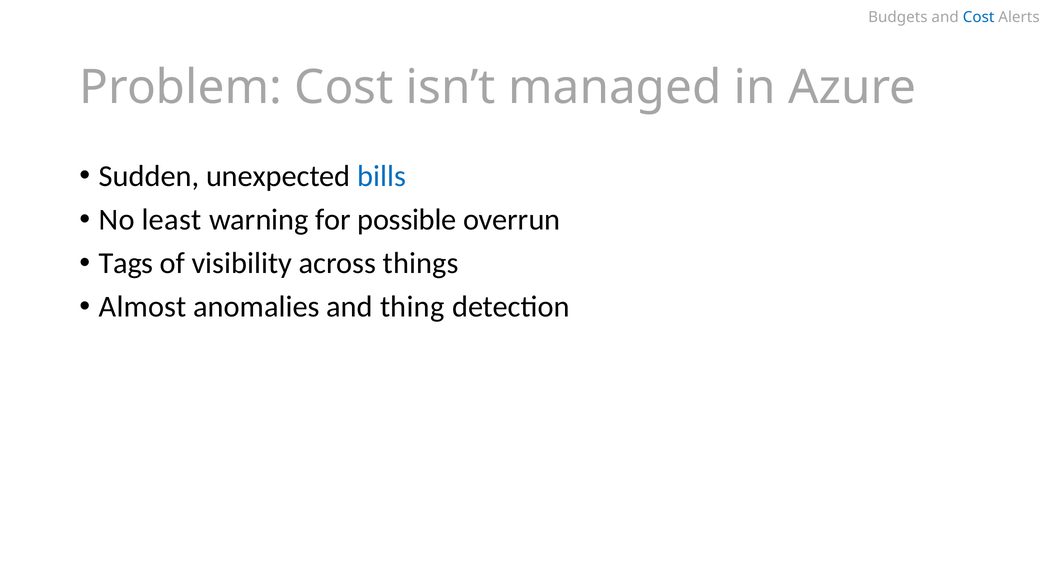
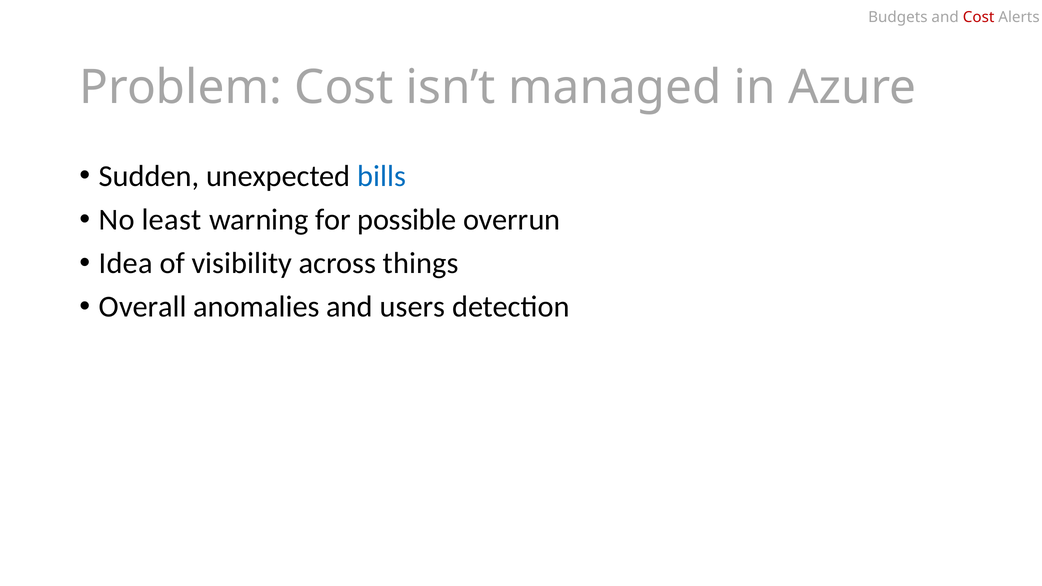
Cost at (979, 17) colour: blue -> red
Tags: Tags -> Idea
Almost: Almost -> Overall
thing: thing -> users
